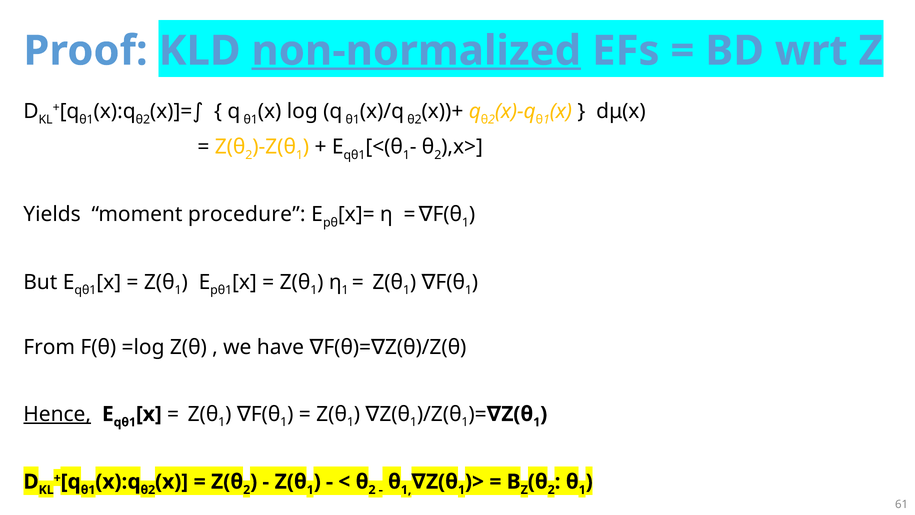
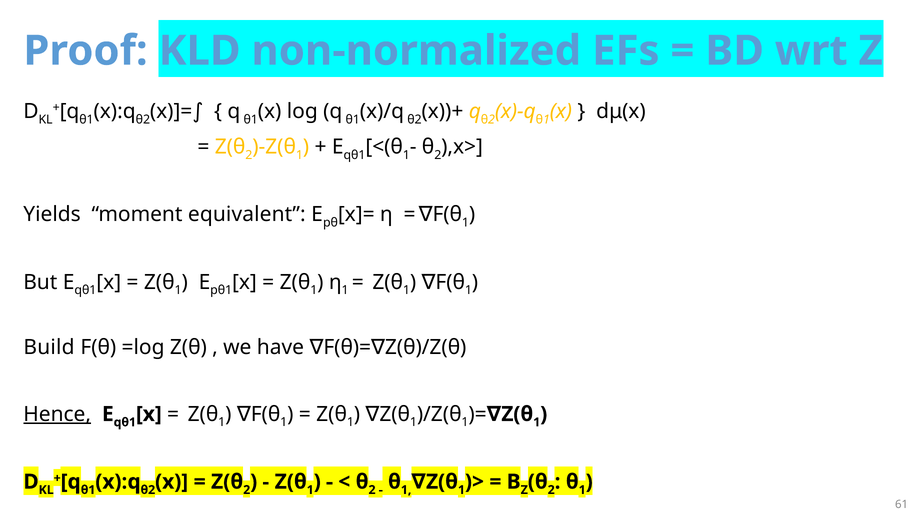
non-normalized underline: present -> none
procedure: procedure -> equivalent
From: From -> Build
